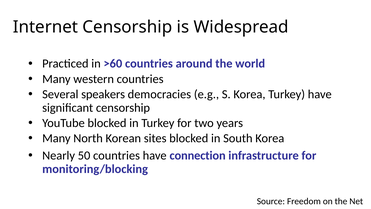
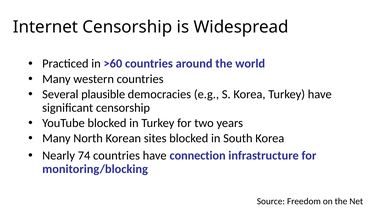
speakers: speakers -> plausible
50: 50 -> 74
